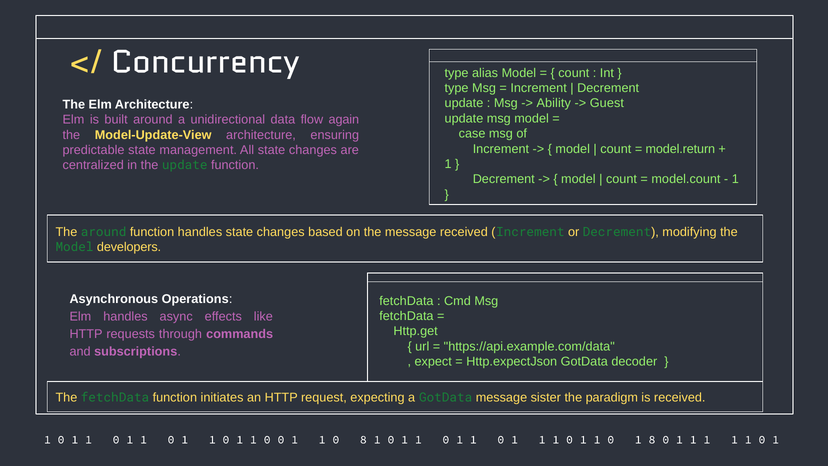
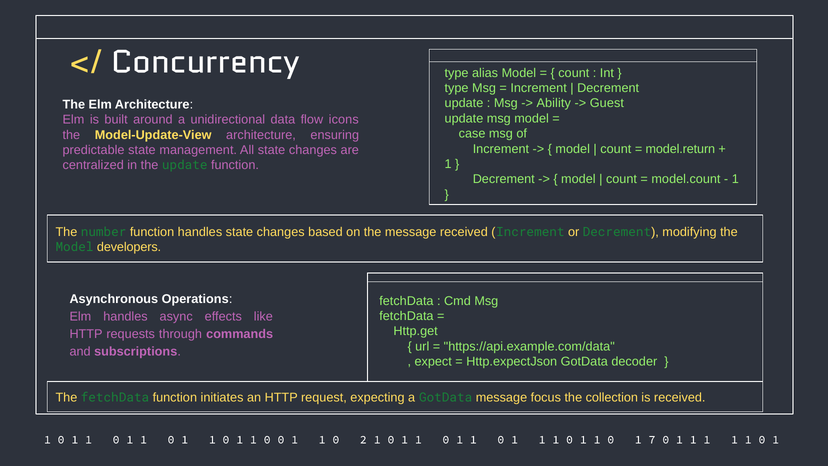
again: again -> icons
The around: around -> number
sister: sister -> focus
paradigm: paradigm -> collection
8 at (363, 439): 8 -> 2
1 8: 8 -> 7
